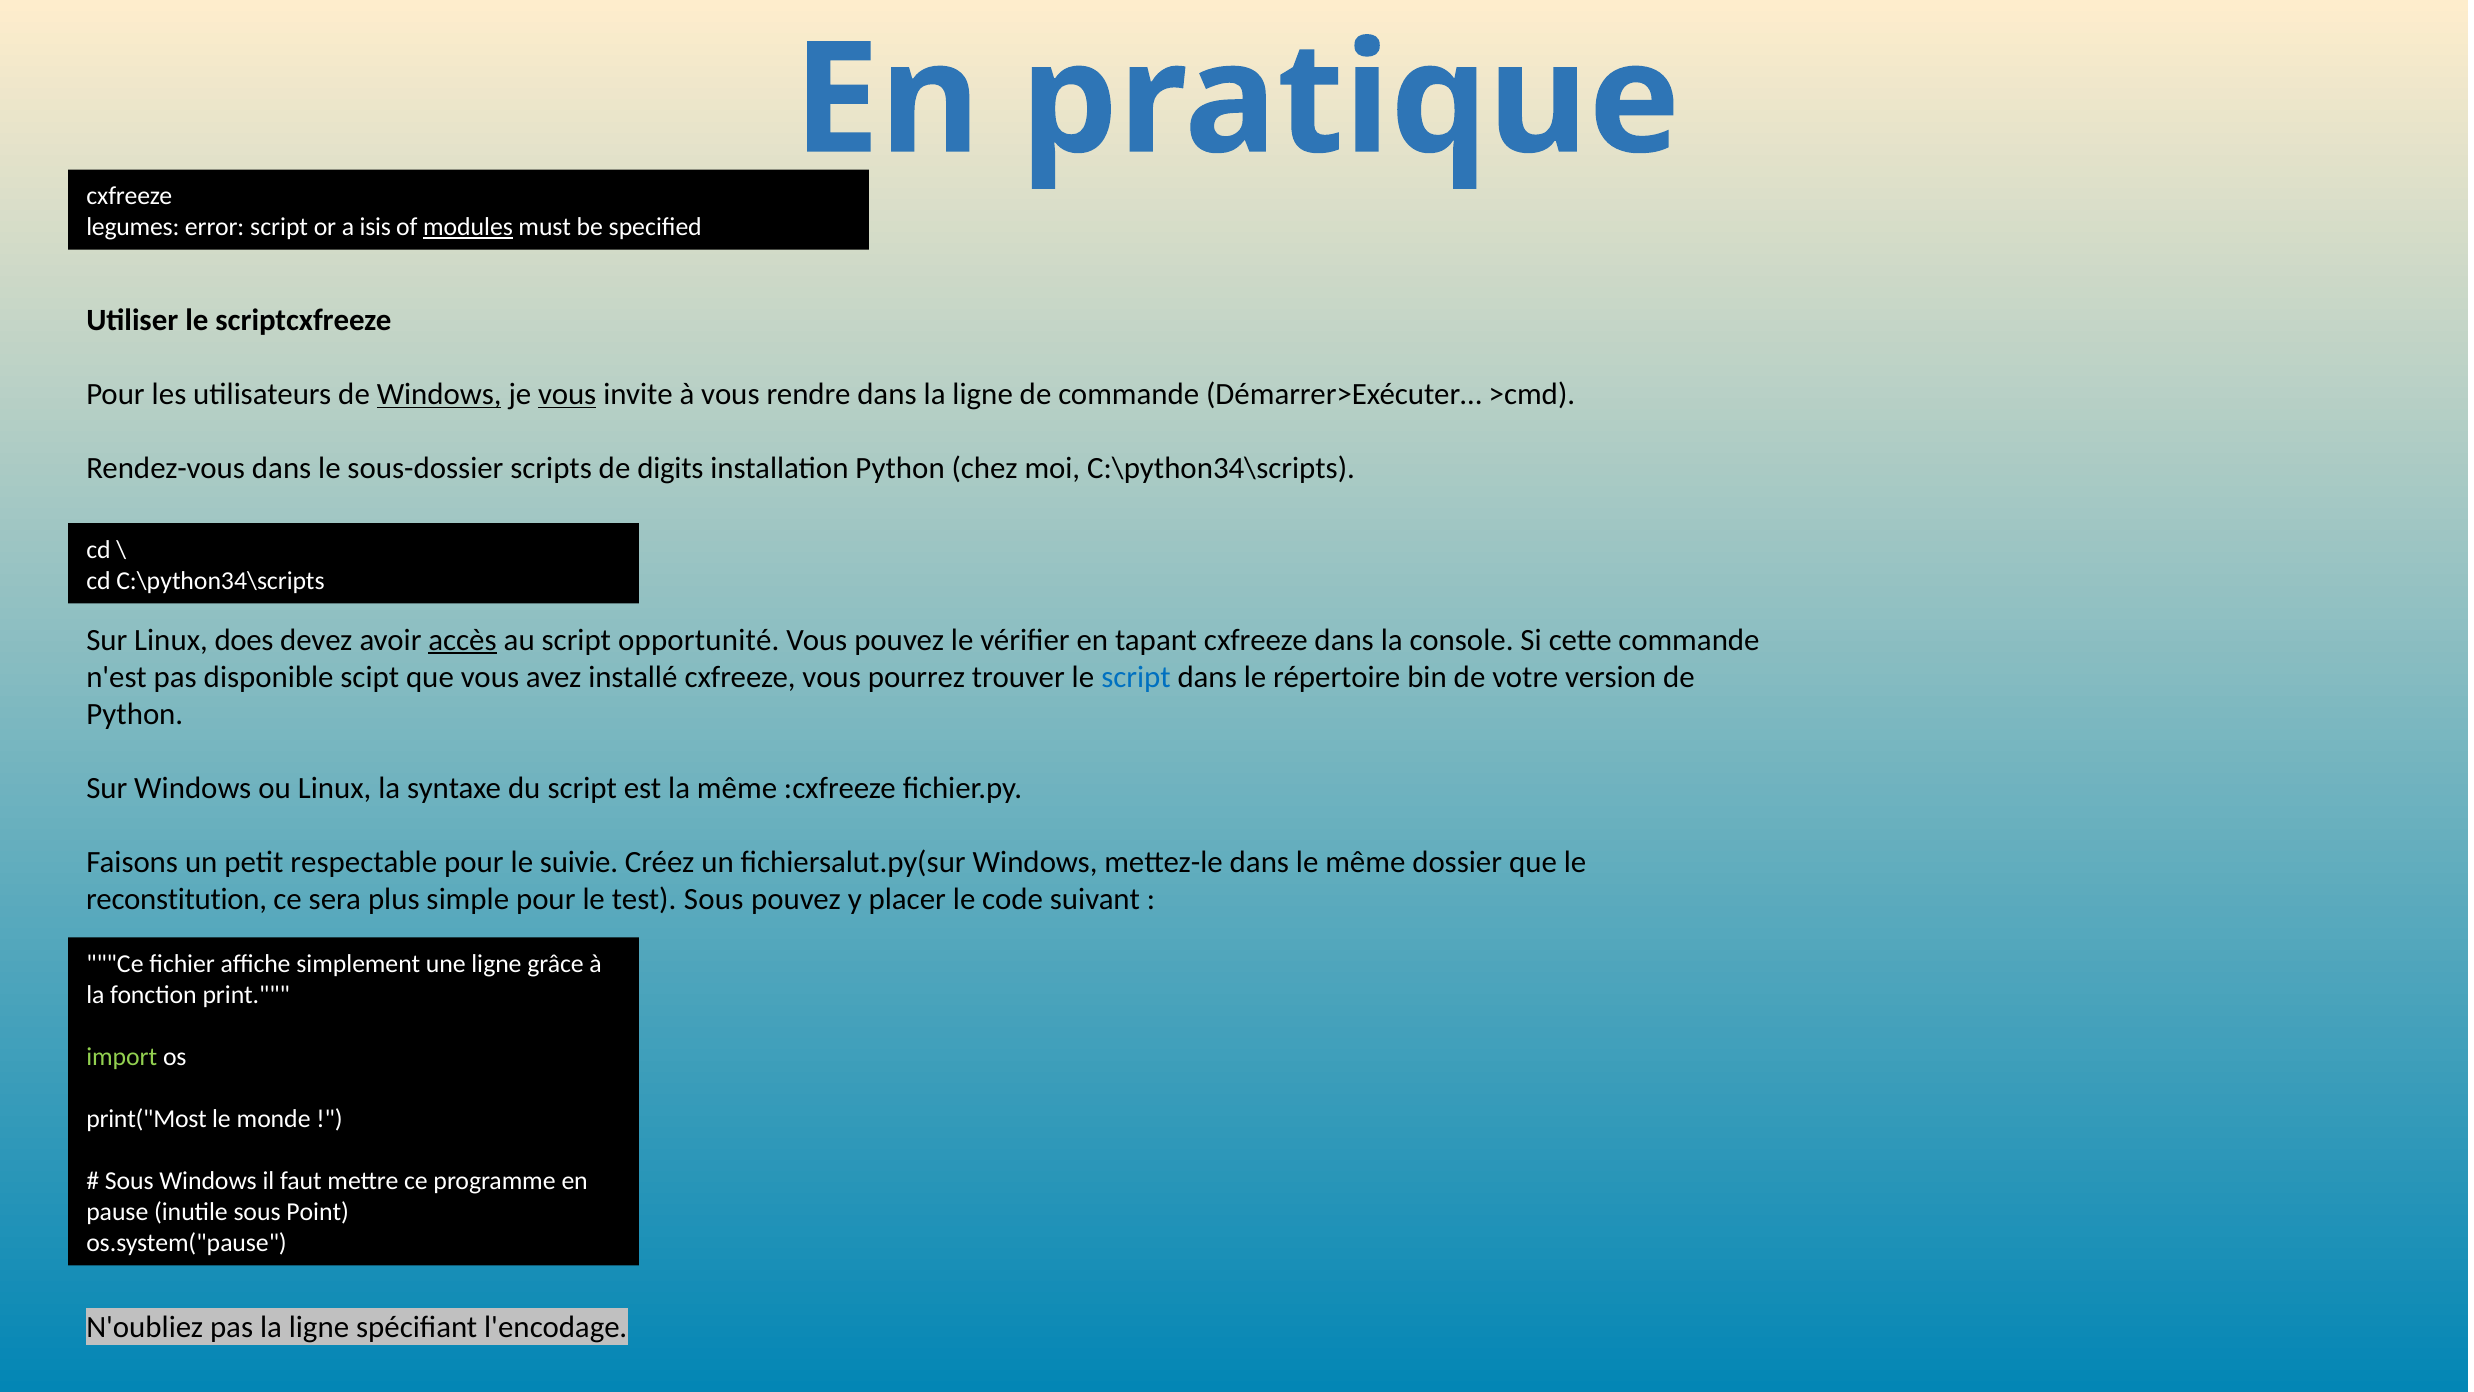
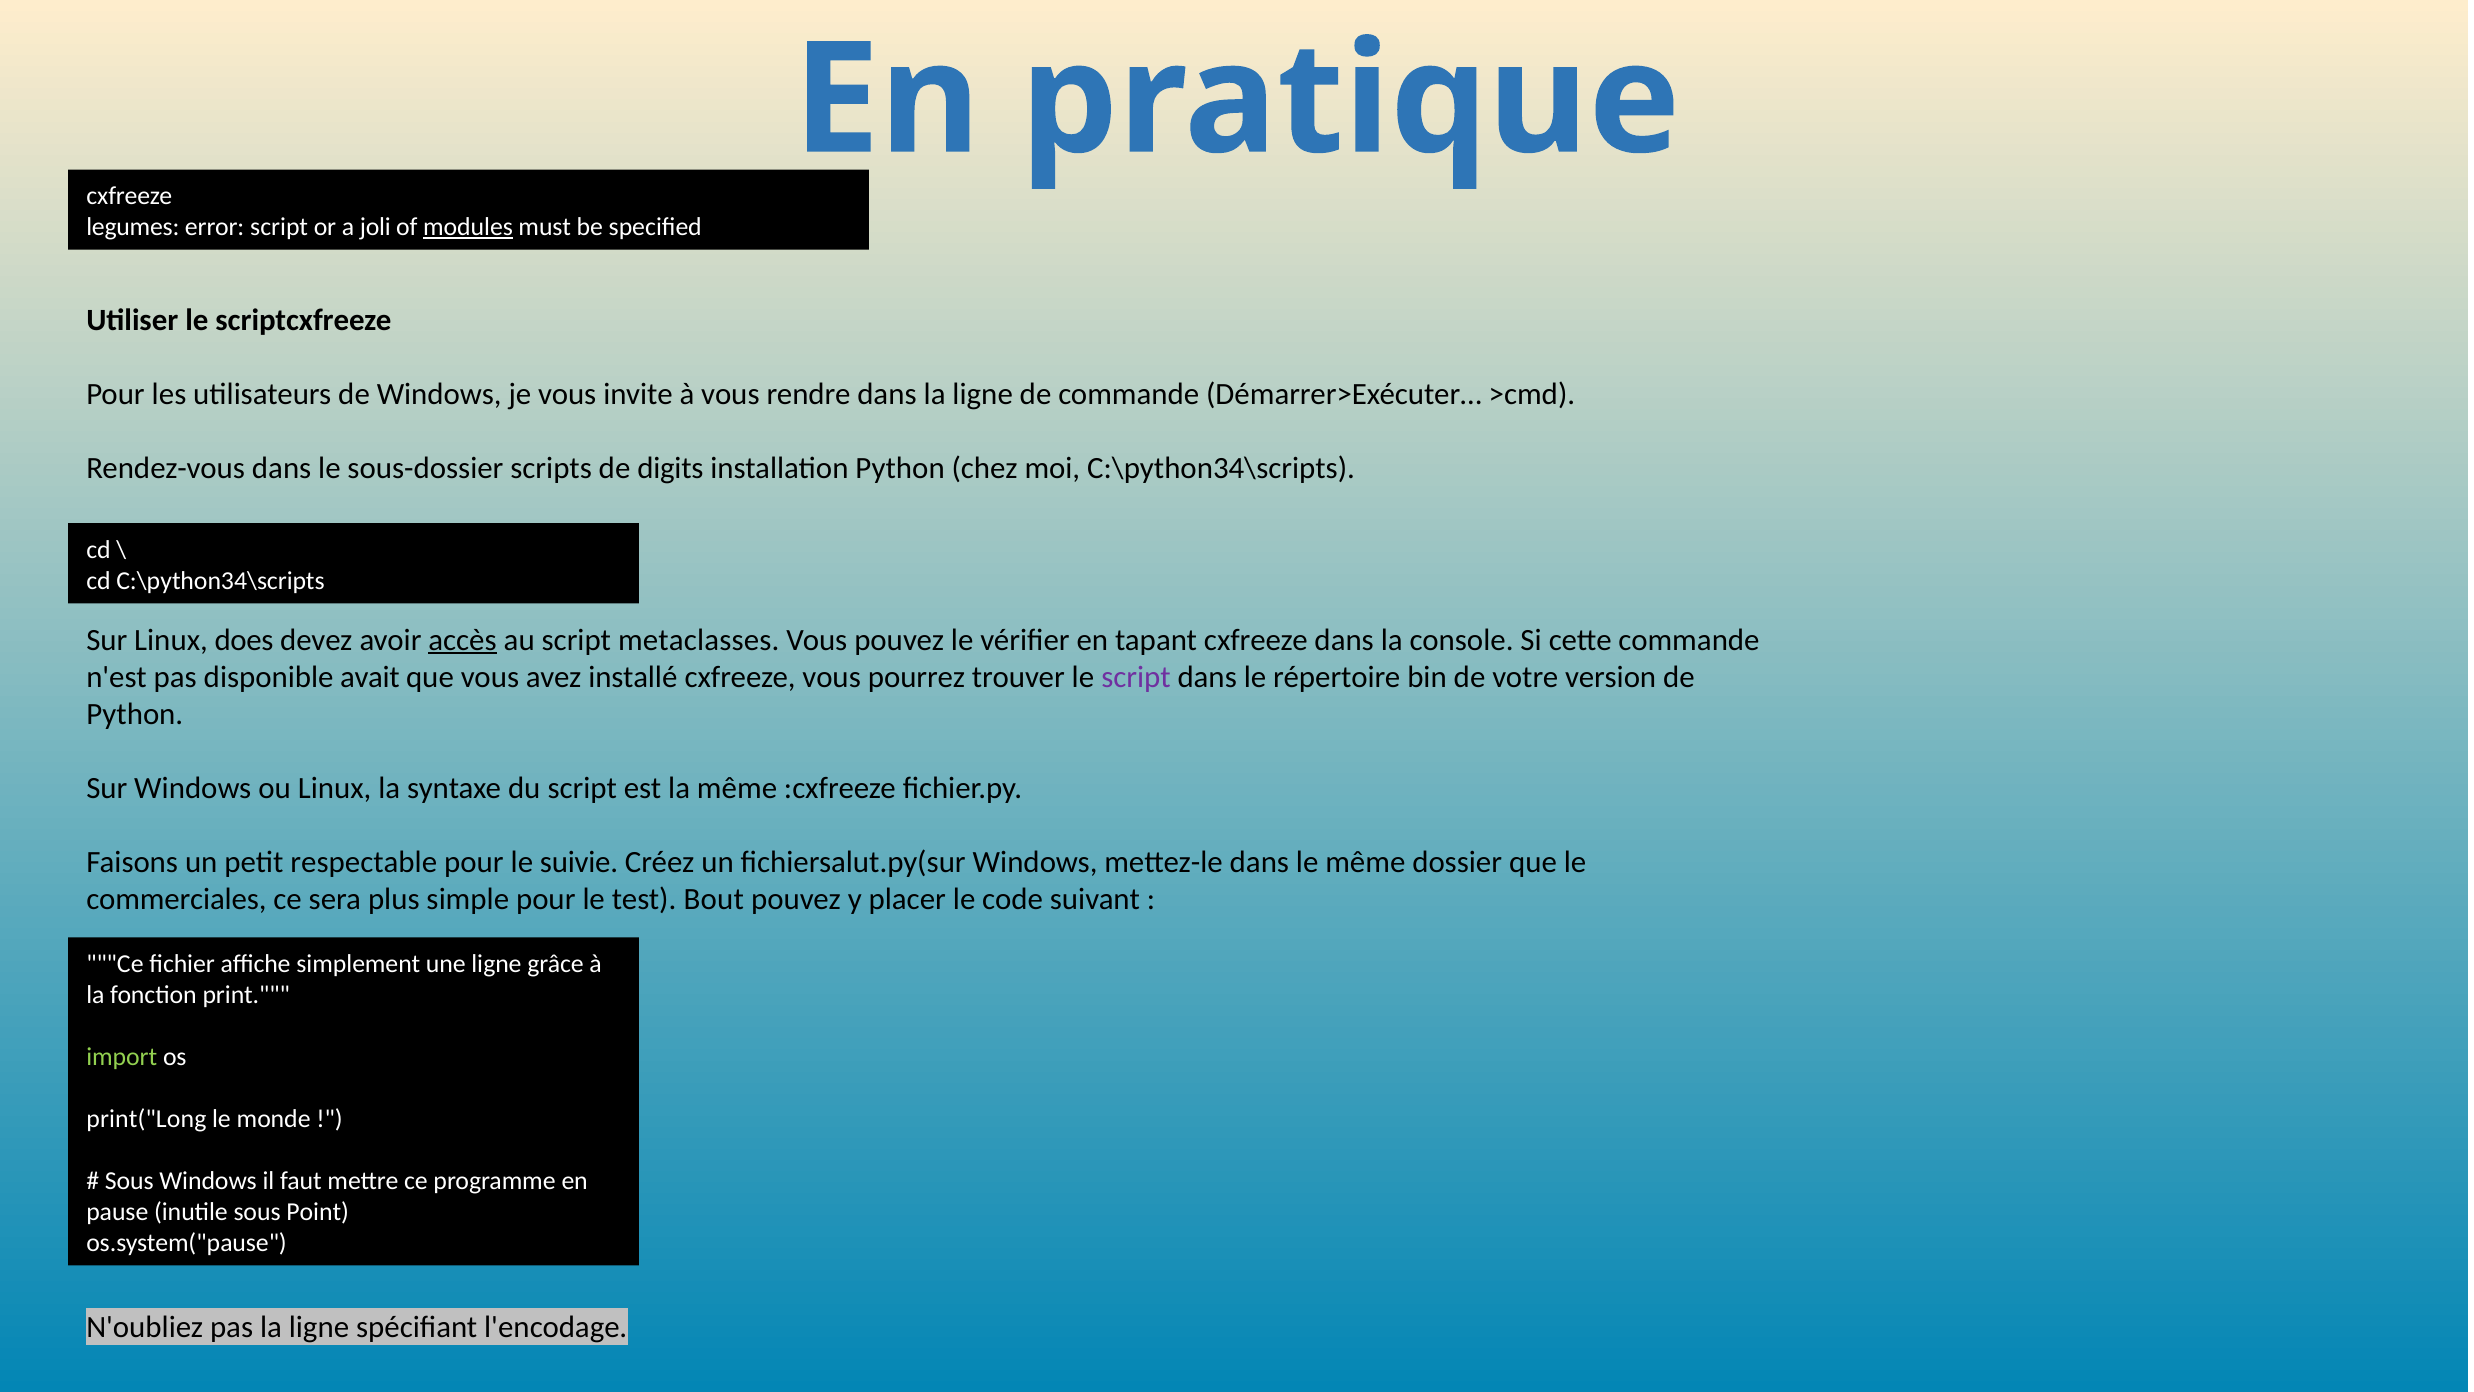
isis: isis -> joli
Windows at (439, 394) underline: present -> none
vous at (567, 394) underline: present -> none
opportunité: opportunité -> metaclasses
scipt: scipt -> avait
script at (1136, 677) colour: blue -> purple
reconstitution: reconstitution -> commerciales
test Sous: Sous -> Bout
print("Most: print("Most -> print("Long
